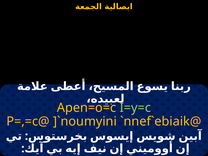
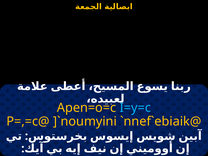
I=y=c colour: light green -> light blue
